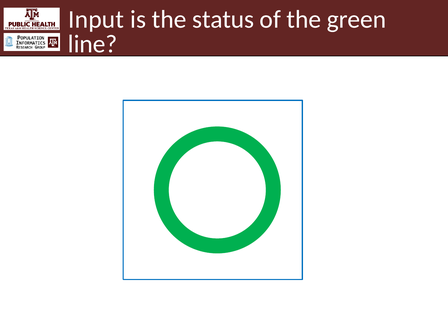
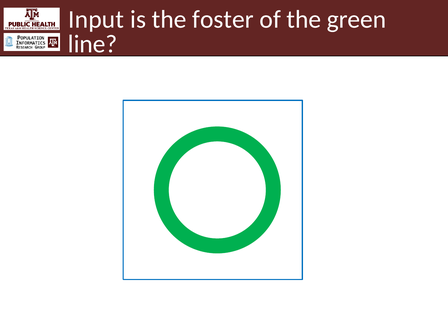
status: status -> foster
